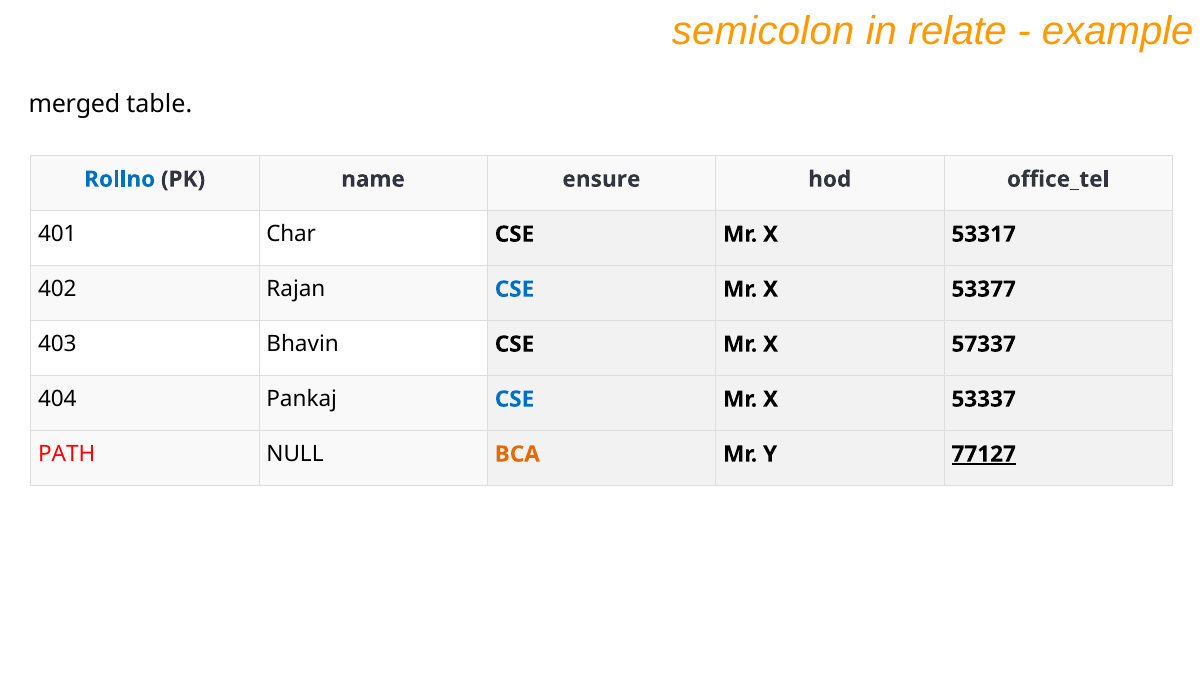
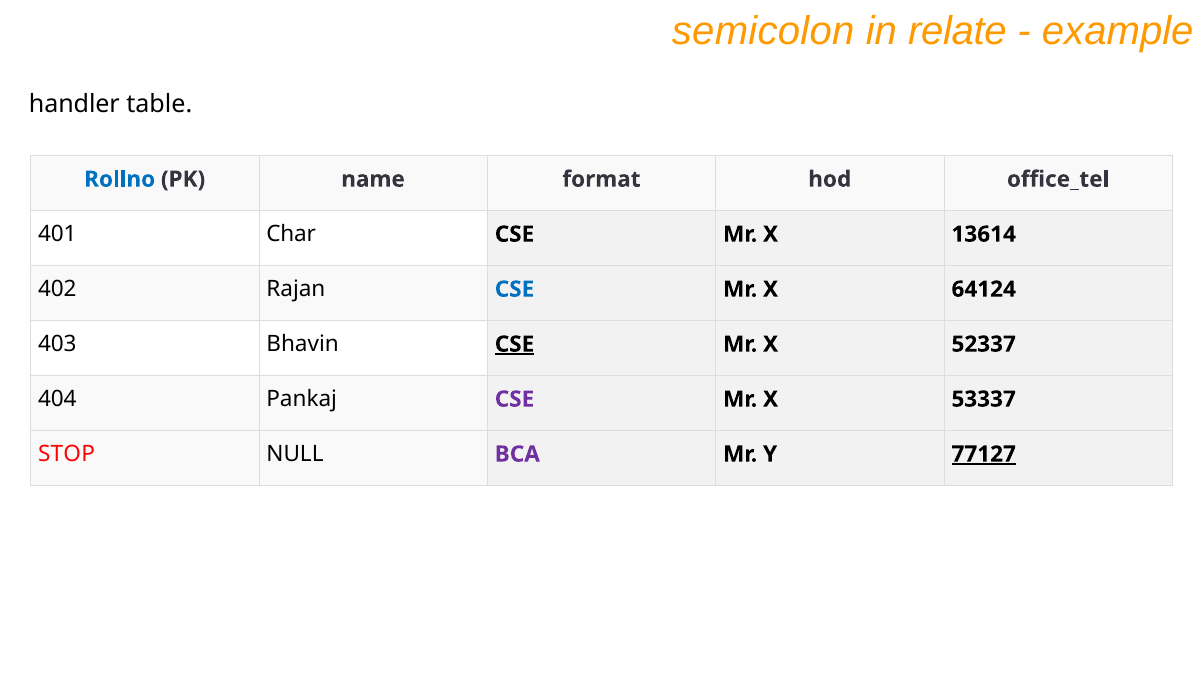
merged: merged -> handler
ensure: ensure -> format
53317: 53317 -> 13614
53377: 53377 -> 64124
CSE at (515, 344) underline: none -> present
57337: 57337 -> 52337
CSE at (515, 399) colour: blue -> purple
PATH: PATH -> STOP
BCA colour: orange -> purple
